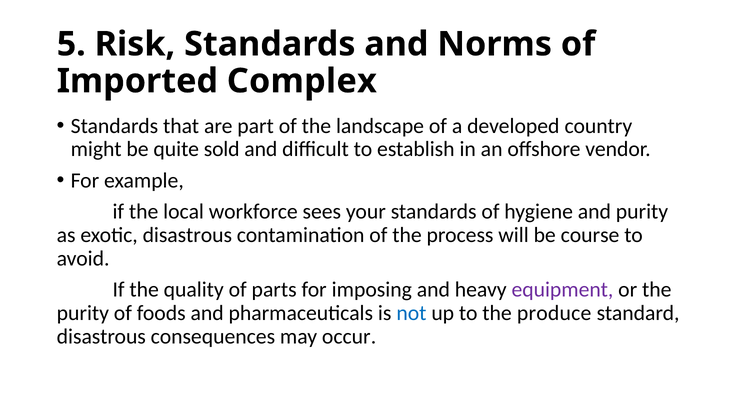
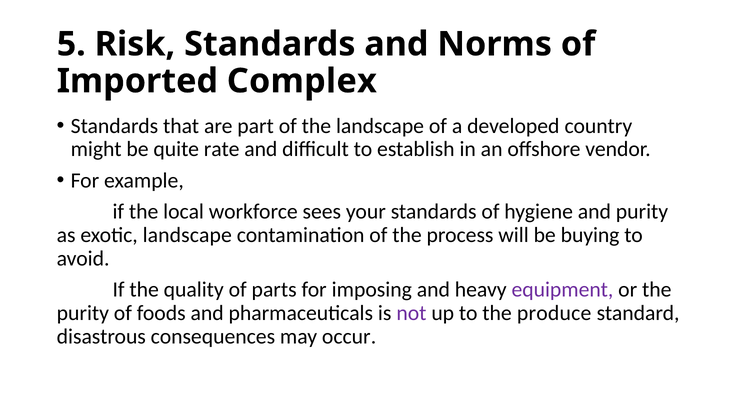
sold: sold -> rate
exotic disastrous: disastrous -> landscape
course: course -> buying
not colour: blue -> purple
